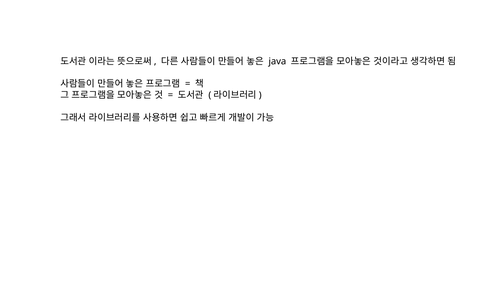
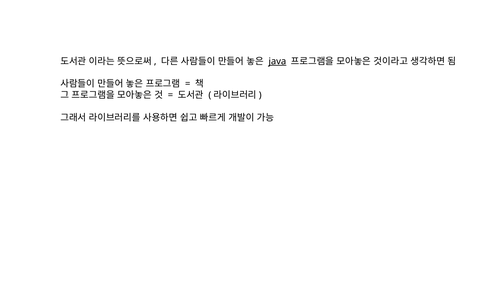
java underline: none -> present
